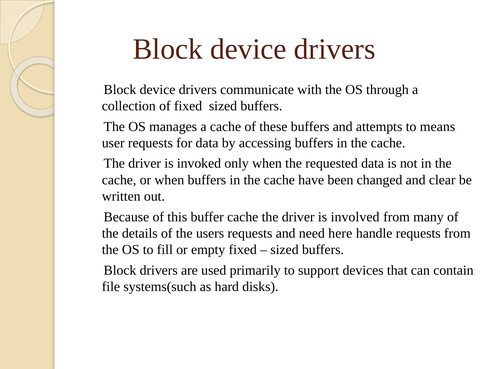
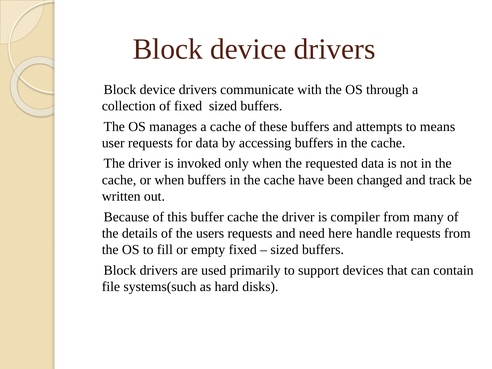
clear: clear -> track
involved: involved -> compiler
